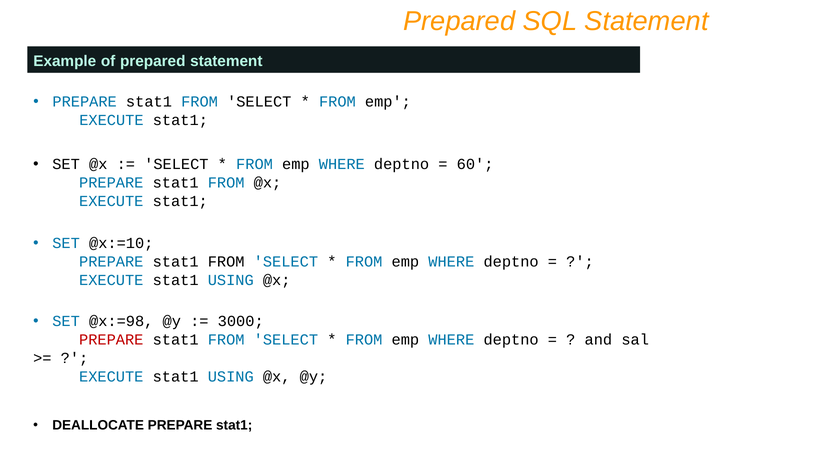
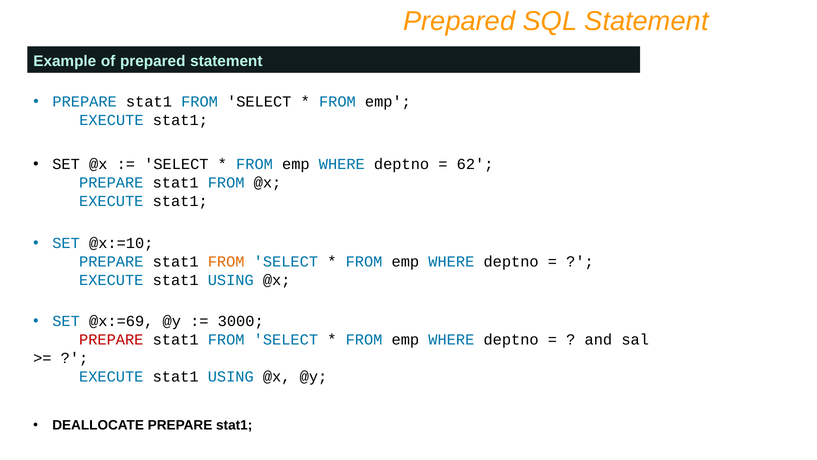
60: 60 -> 62
FROM at (226, 261) colour: black -> orange
@x:=98: @x:=98 -> @x:=69
